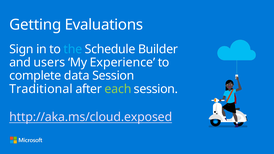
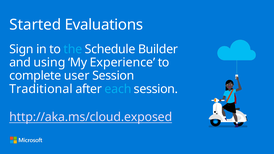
Getting: Getting -> Started
users: users -> using
data: data -> user
each colour: light green -> light blue
